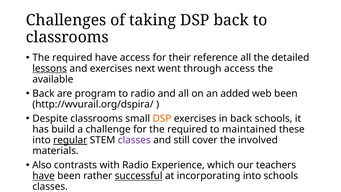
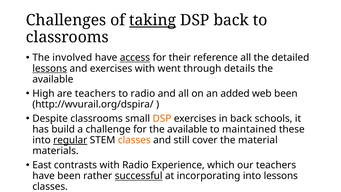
taking underline: none -> present
required at (72, 58): required -> involved
access at (135, 58) underline: none -> present
exercises next: next -> with
through access: access -> details
Back at (43, 93): Back -> High
are program: program -> teachers
for the required: required -> available
classes at (134, 140) colour: purple -> orange
involved: involved -> material
Also: Also -> East
have at (44, 176) underline: present -> none
into schools: schools -> lessons
